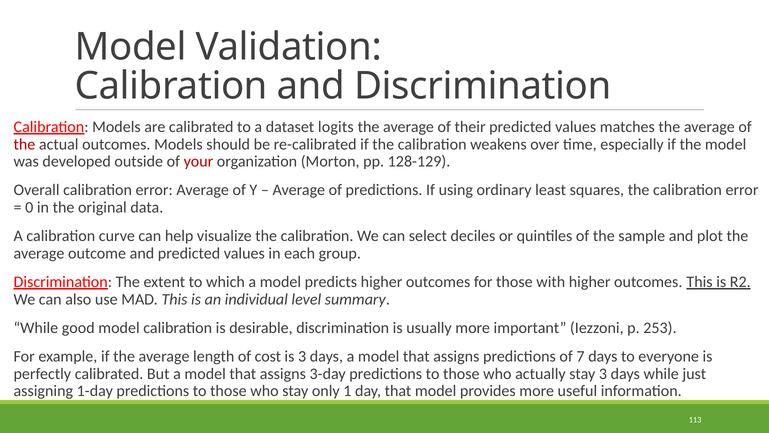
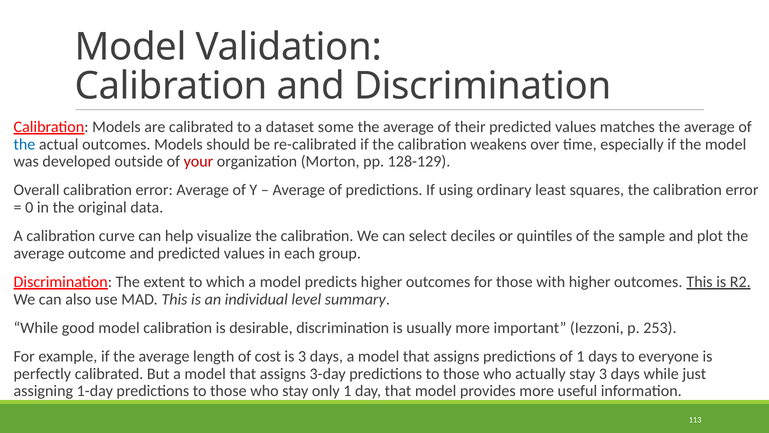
logits: logits -> some
the at (24, 144) colour: red -> blue
of 7: 7 -> 1
